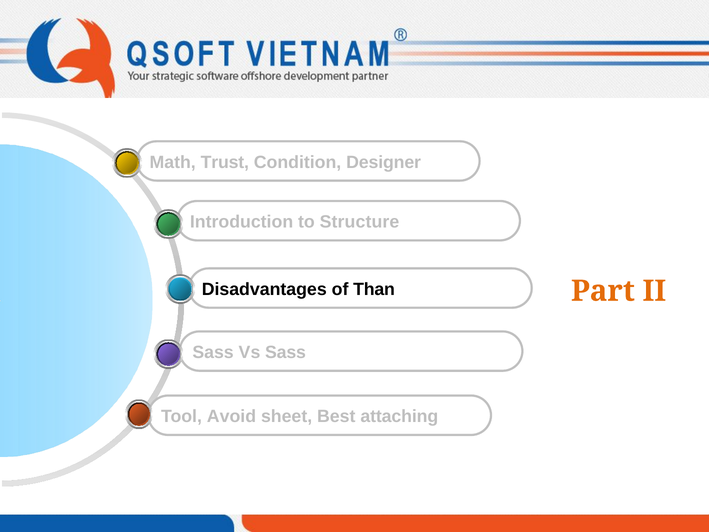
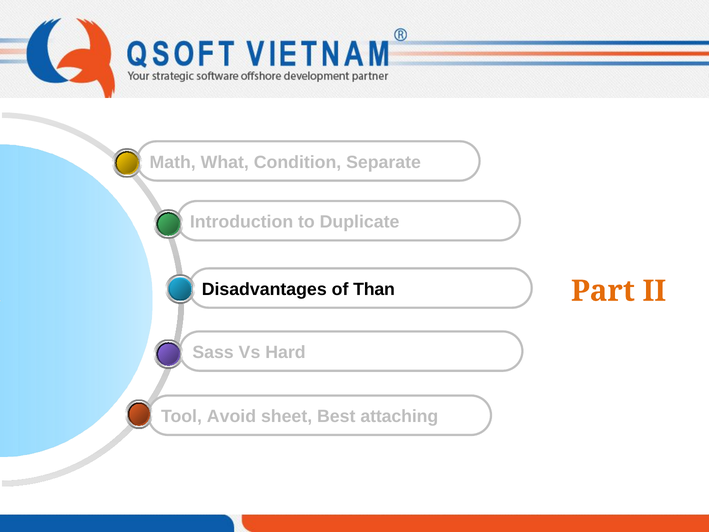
Trust: Trust -> What
Designer: Designer -> Separate
Structure: Structure -> Duplicate
Vs Sass: Sass -> Hard
